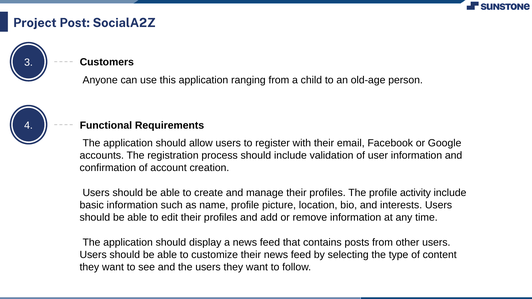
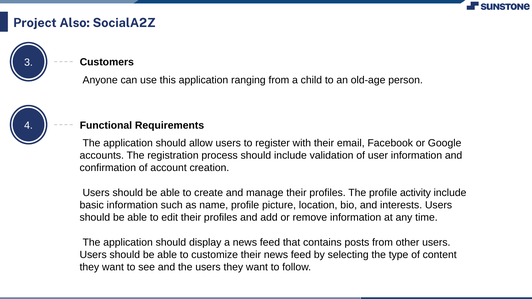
Post: Post -> Also
